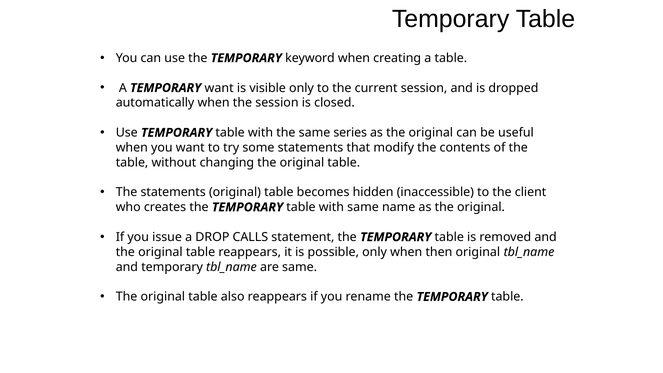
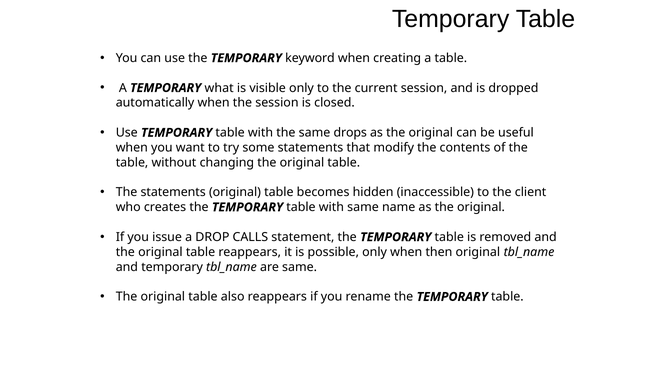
TEMPORARY want: want -> what
series: series -> drops
